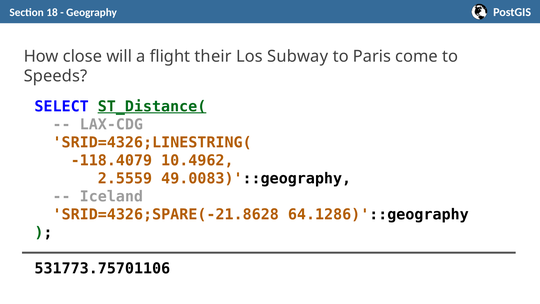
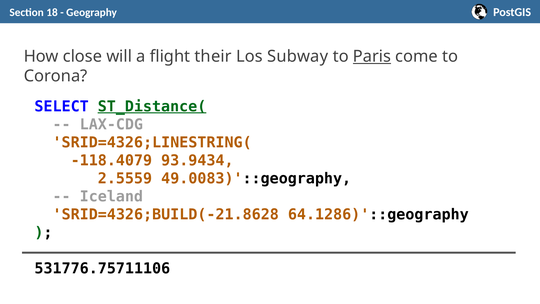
Paris underline: none -> present
Speeds: Speeds -> Corona
10.4962: 10.4962 -> 93.9434
SRID=4326;SPARE(-21.8628: SRID=4326;SPARE(-21.8628 -> SRID=4326;BUILD(-21.8628
531773.75701106: 531773.75701106 -> 531776.75711106
